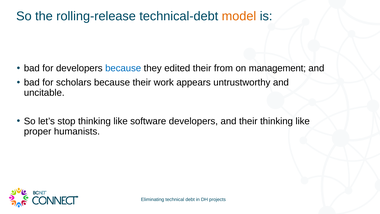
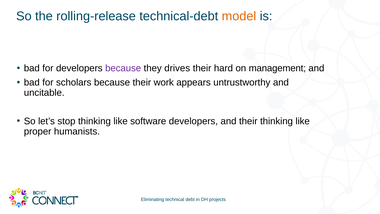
because at (123, 68) colour: blue -> purple
edited: edited -> drives
from: from -> hard
